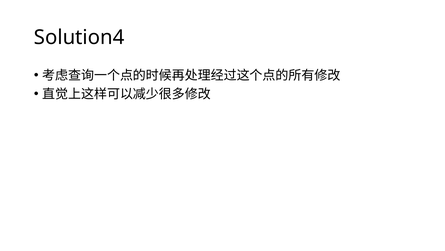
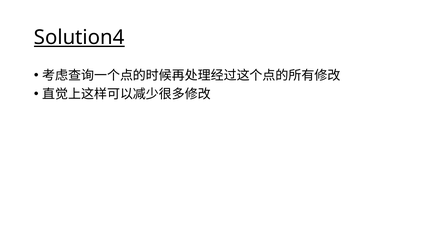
Solution4 underline: none -> present
